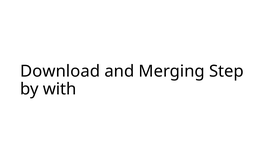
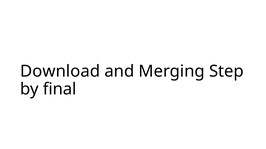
with: with -> final
